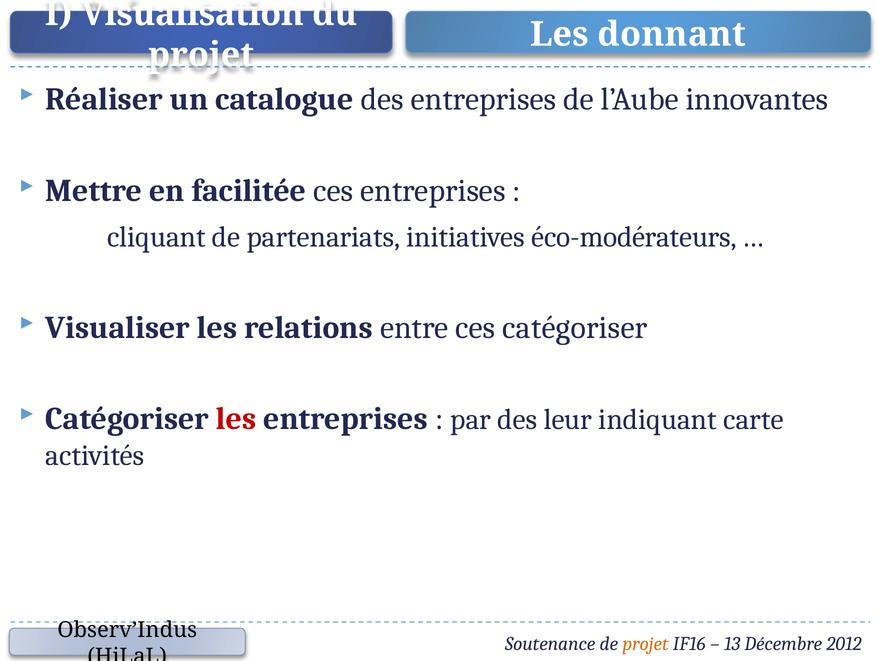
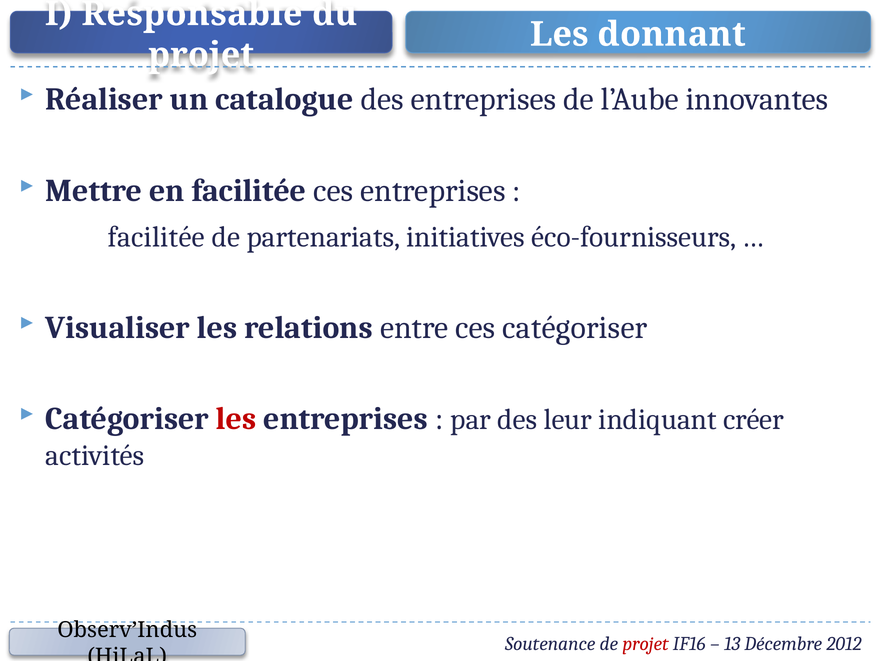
Visualisation: Visualisation -> Responsable
cliquant at (156, 237): cliquant -> facilitée
éco-modérateurs: éco-modérateurs -> éco-fournisseurs
carte: carte -> créer
projet at (646, 643) colour: orange -> red
